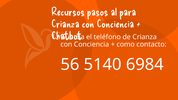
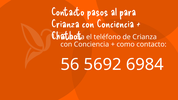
Recursos at (68, 12): Recursos -> Contacto
5140: 5140 -> 5692
